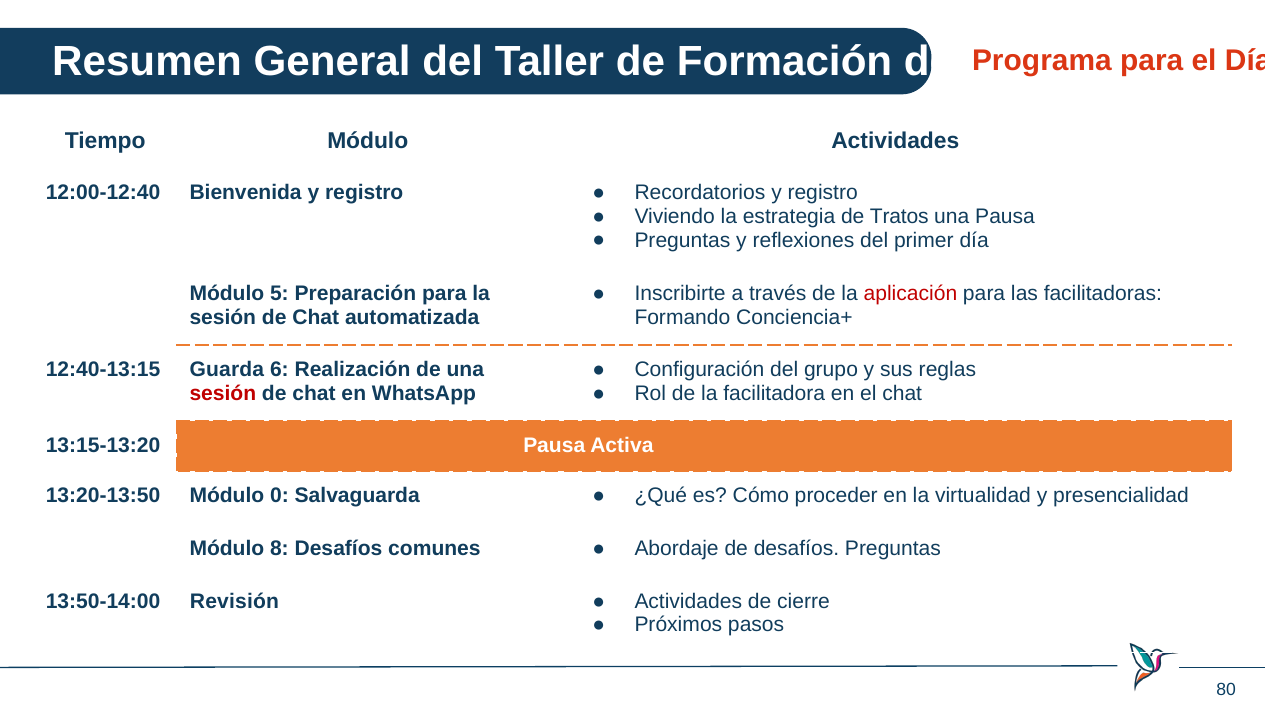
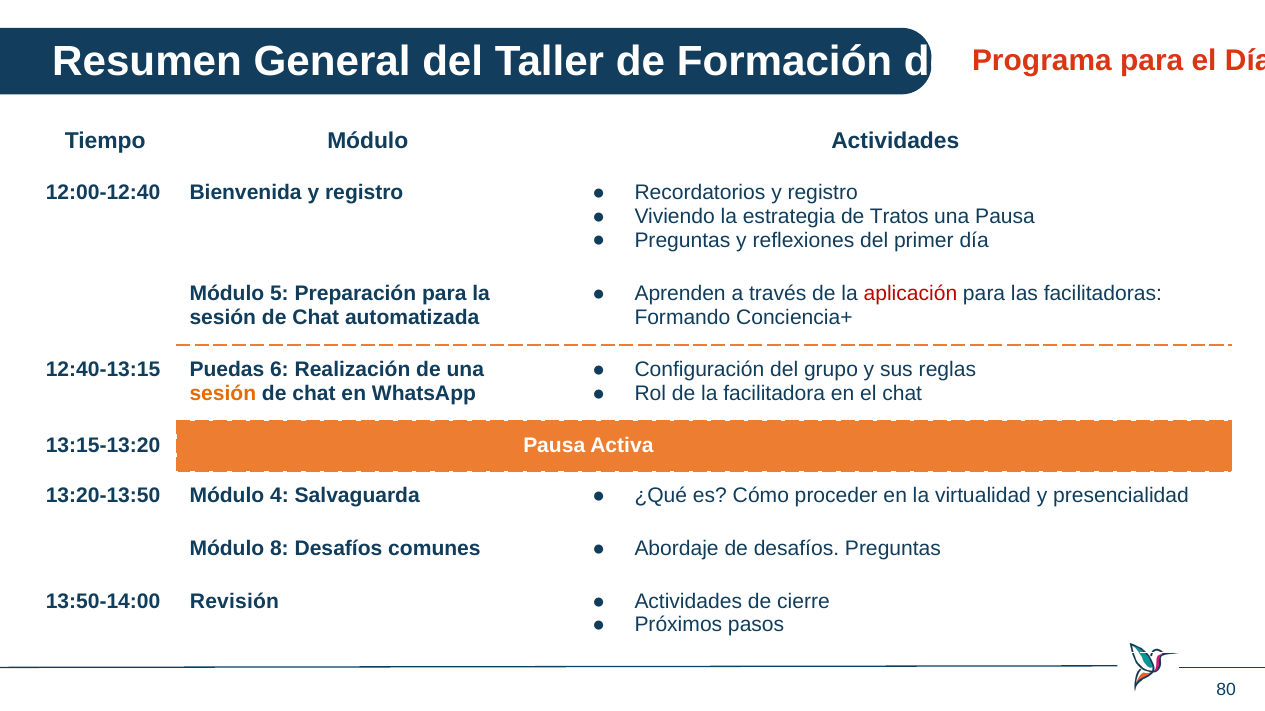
Inscribirte: Inscribirte -> Aprenden
Guarda: Guarda -> Puedas
sesión at (223, 394) colour: red -> orange
0: 0 -> 4
